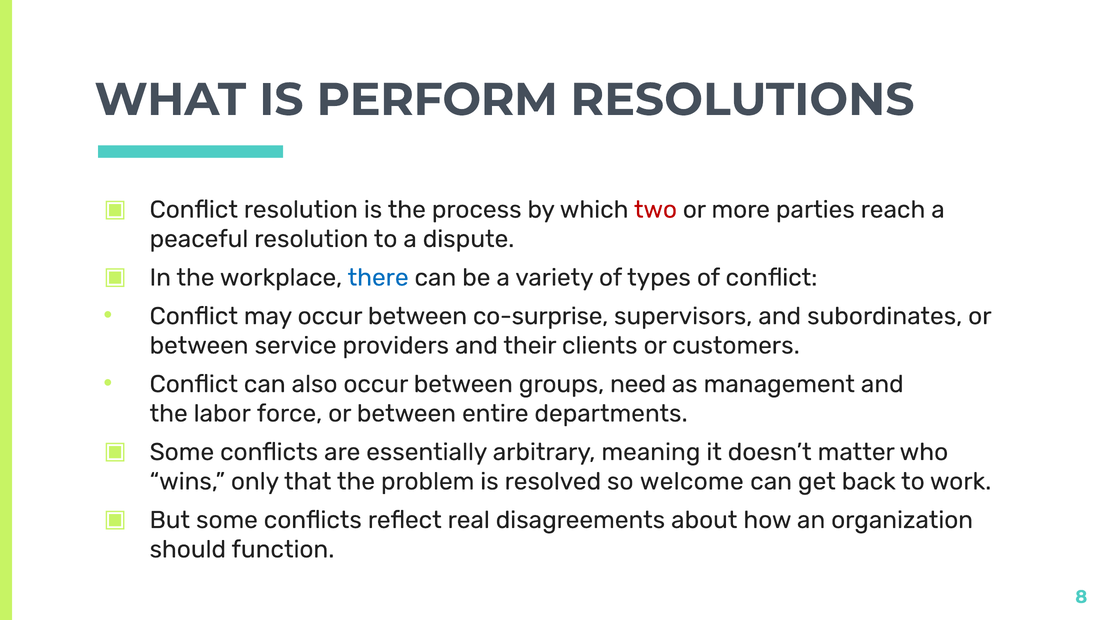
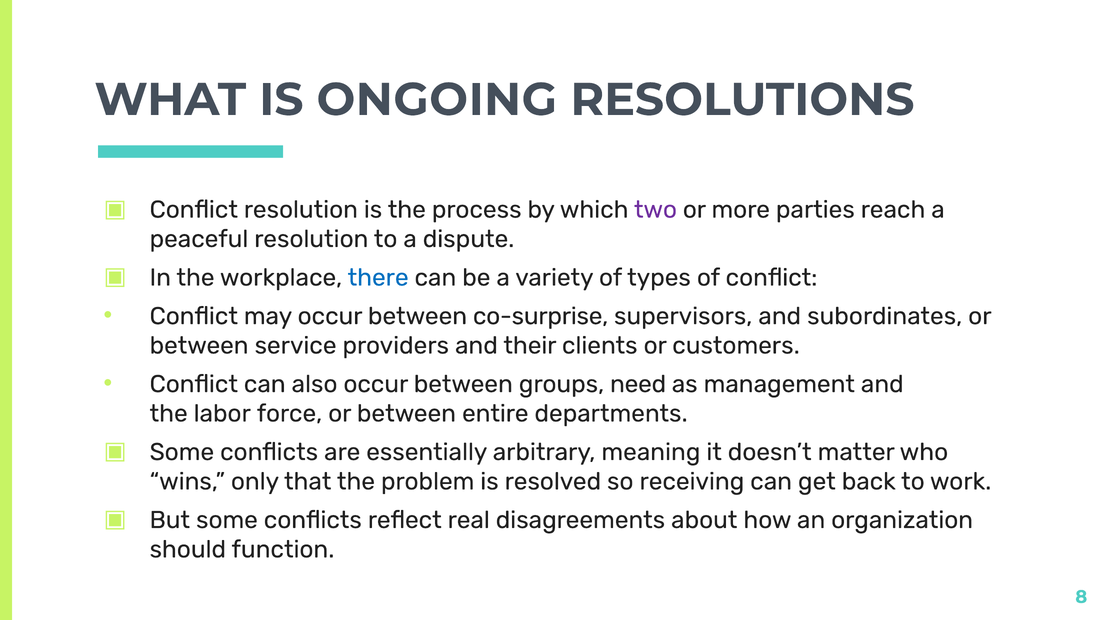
PERFORM: PERFORM -> ONGOING
two colour: red -> purple
welcome: welcome -> receiving
